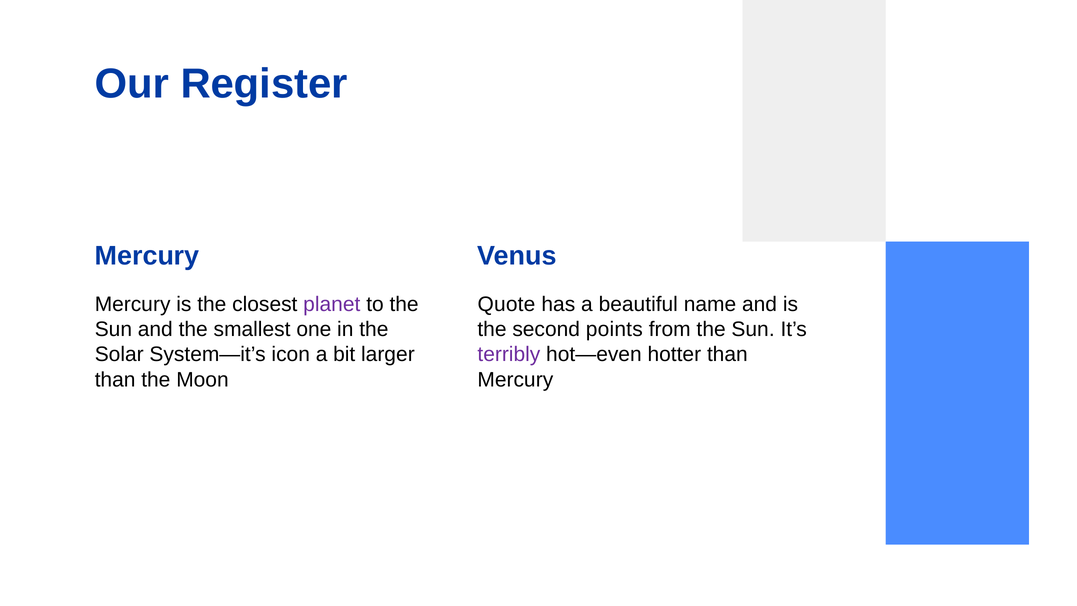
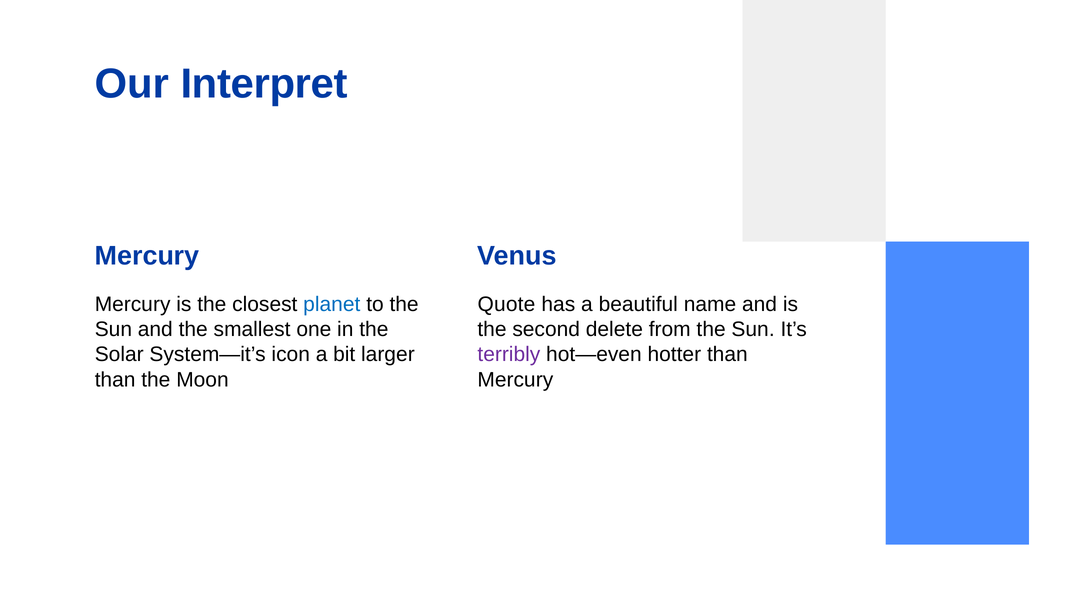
Register: Register -> Interpret
planet colour: purple -> blue
points: points -> delete
